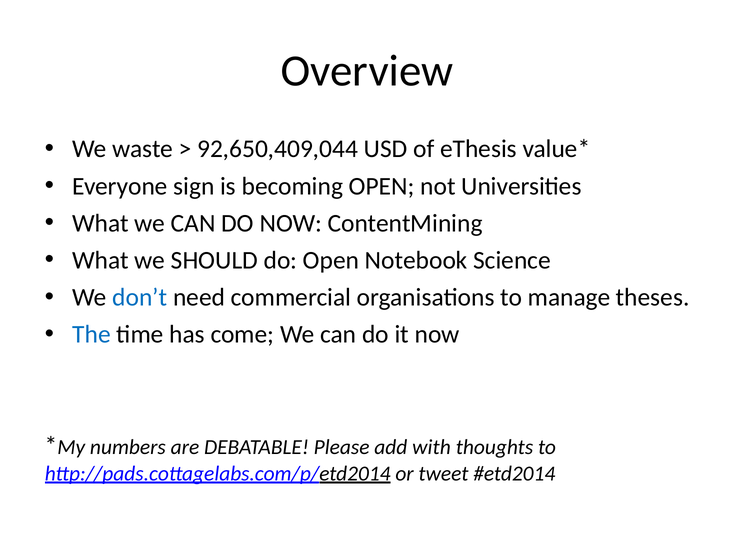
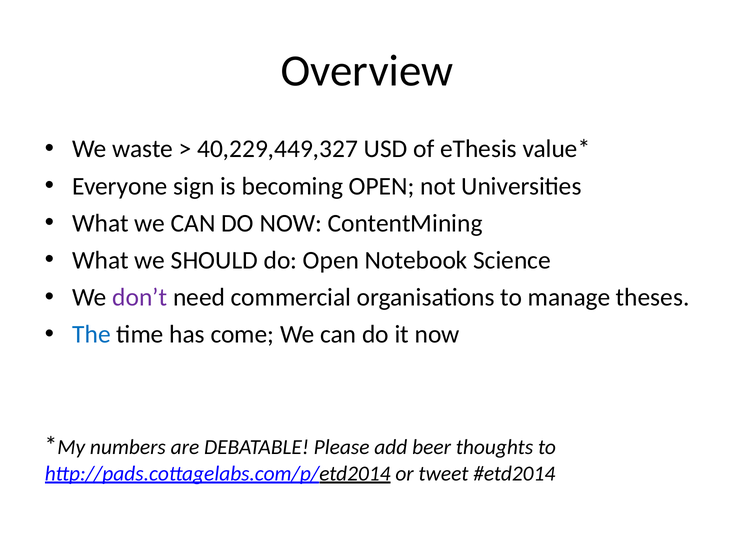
92,650,409,044: 92,650,409,044 -> 40,229,449,327
don’t colour: blue -> purple
with: with -> beer
